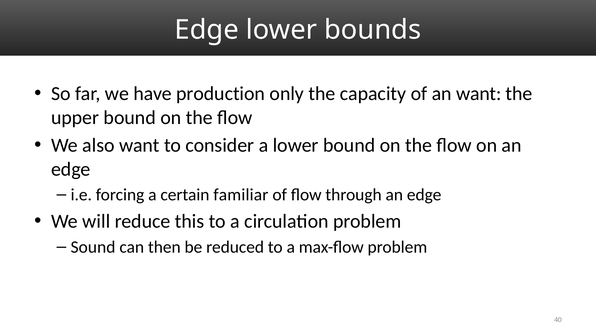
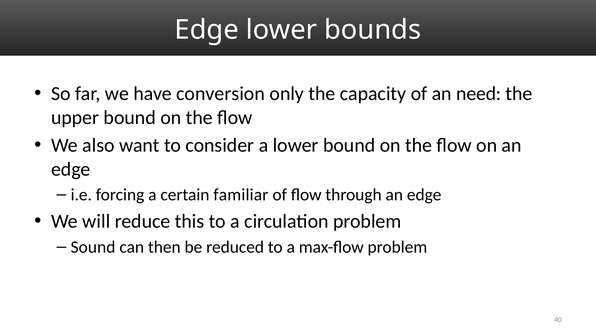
production: production -> conversion
an want: want -> need
